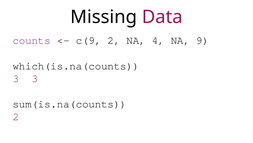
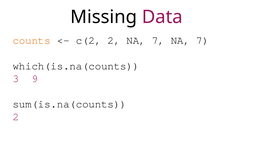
counts colour: purple -> orange
c(9: c(9 -> c(2
2 NA 4: 4 -> 7
9 at (202, 40): 9 -> 7
3 3: 3 -> 9
